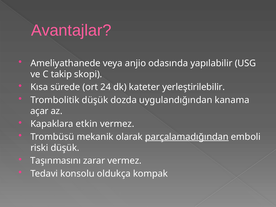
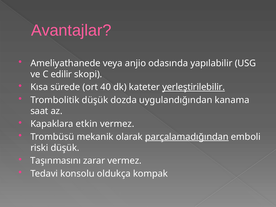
takip: takip -> edilir
24: 24 -> 40
yerleştirilebilir underline: none -> present
açar: açar -> saat
